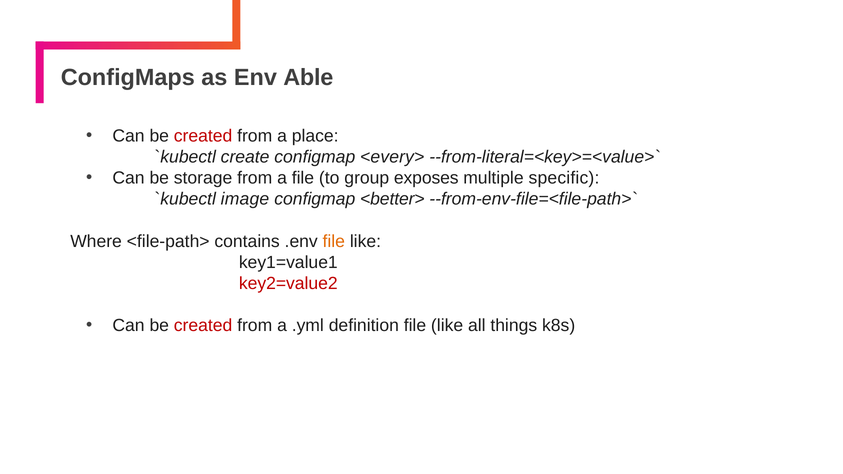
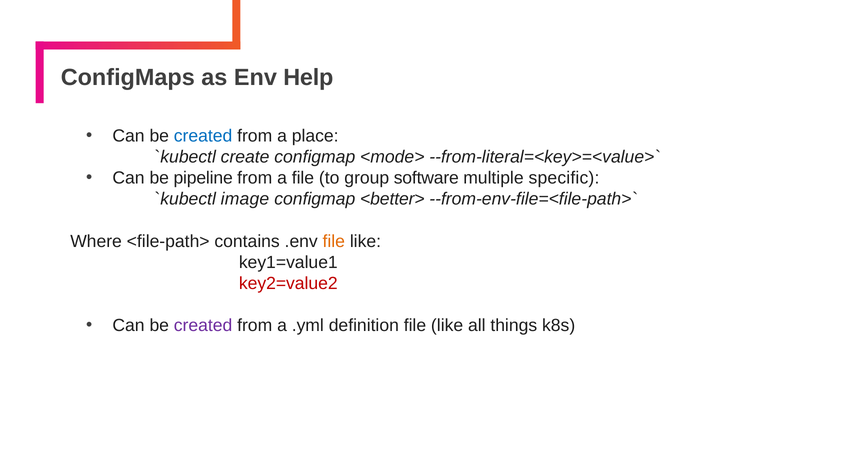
Able: Able -> Help
created at (203, 136) colour: red -> blue
<every>: <every> -> <mode>
storage: storage -> pipeline
exposes: exposes -> software
created at (203, 326) colour: red -> purple
